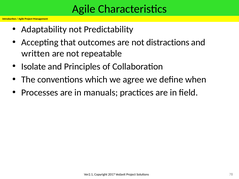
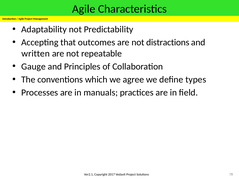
Isolate: Isolate -> Gauge
when: when -> types
